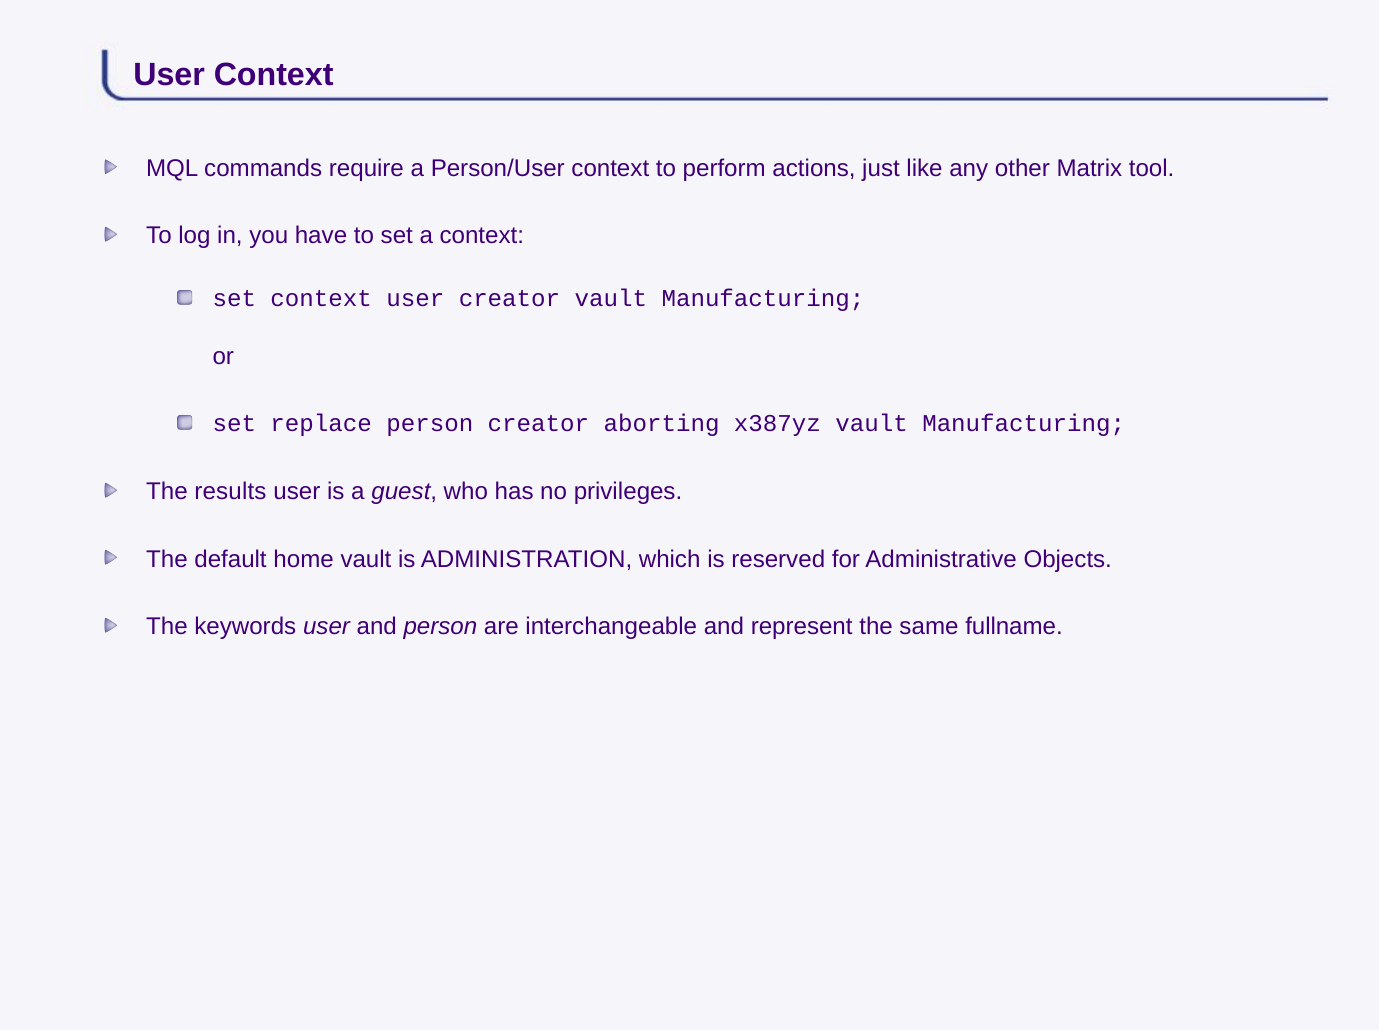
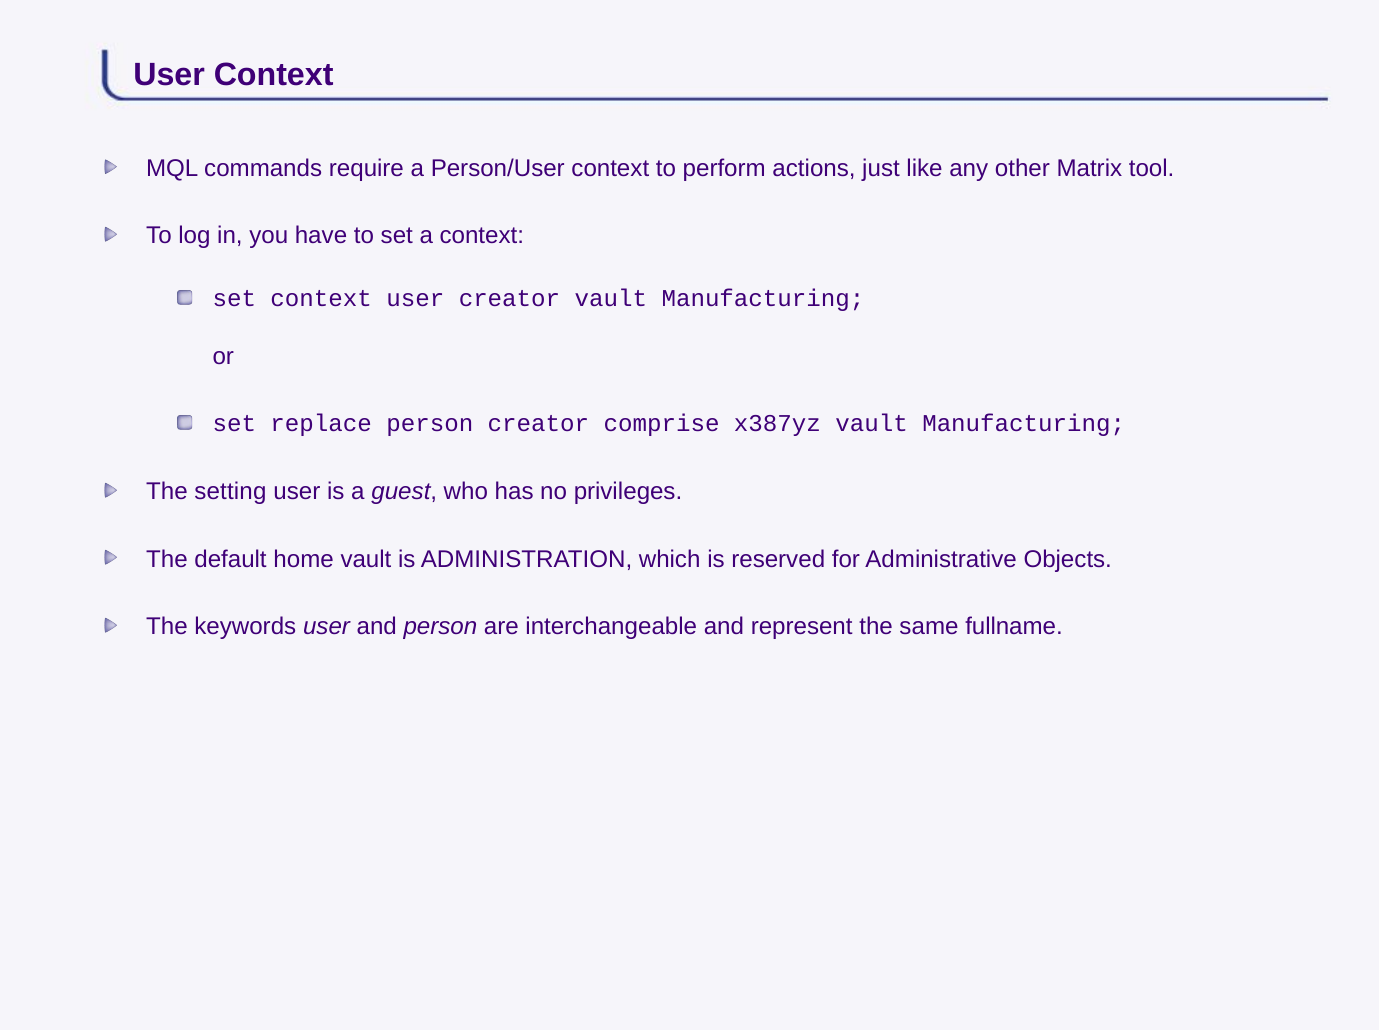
aborting: aborting -> comprise
results: results -> setting
